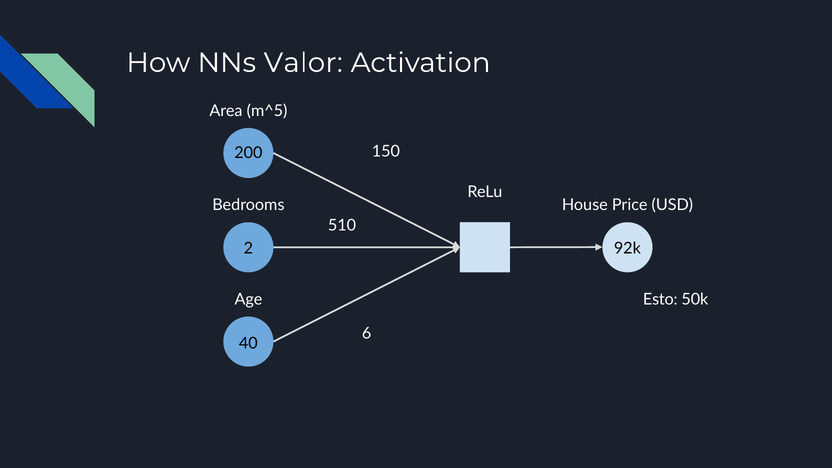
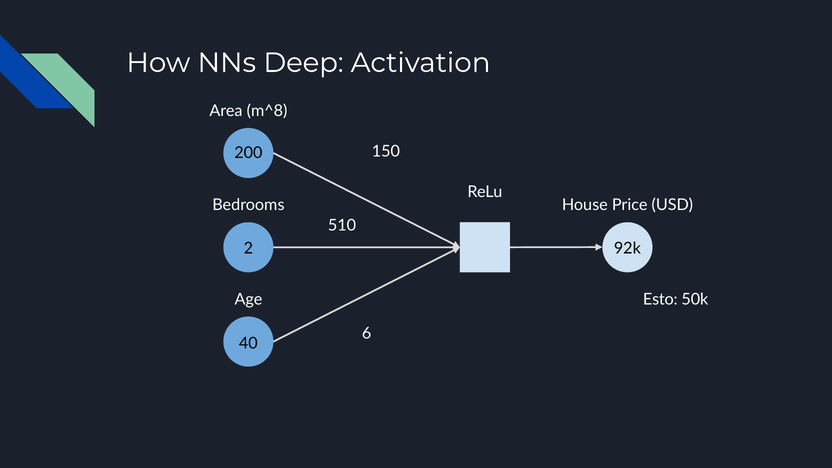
Valor: Valor -> Deep
m^5: m^5 -> m^8
